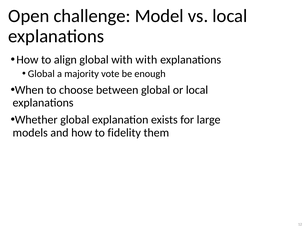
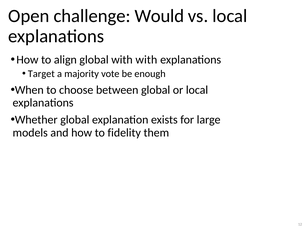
Model: Model -> Would
Global at (41, 74): Global -> Target
